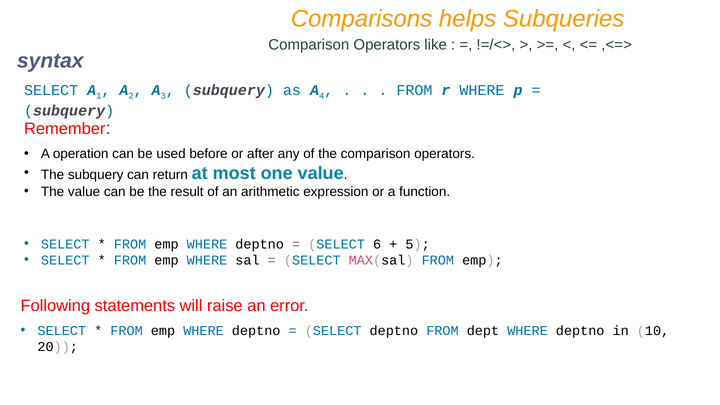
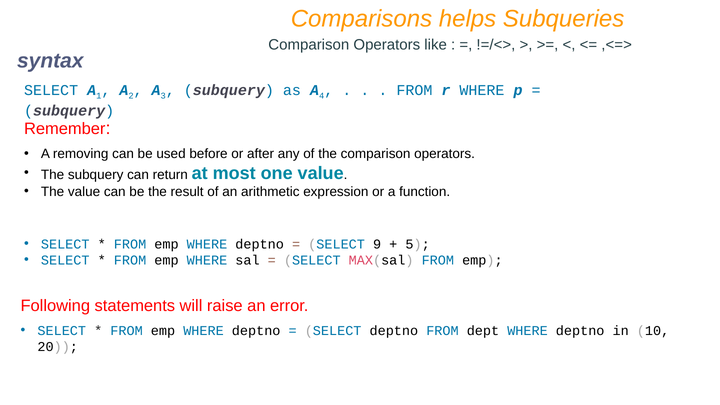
operation: operation -> removing
6: 6 -> 9
